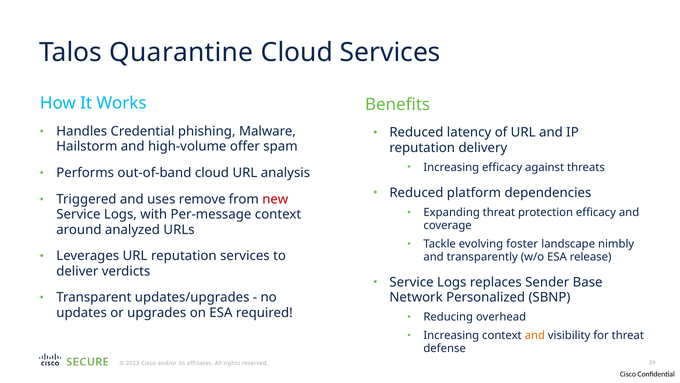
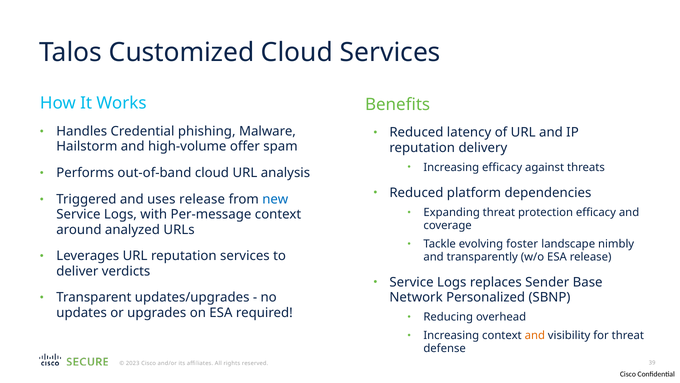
Quarantine: Quarantine -> Customized
uses remove: remove -> release
new colour: red -> blue
